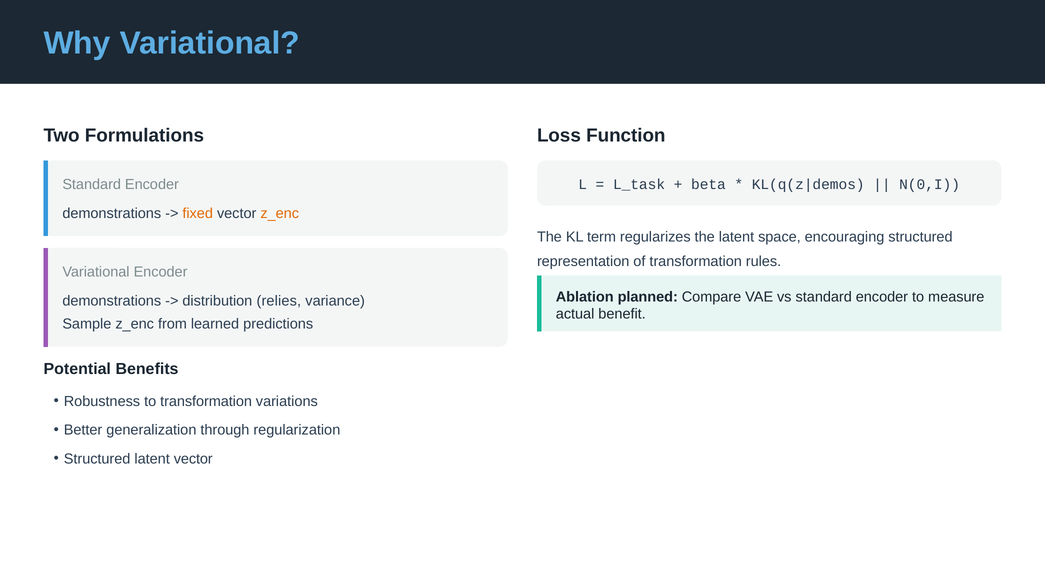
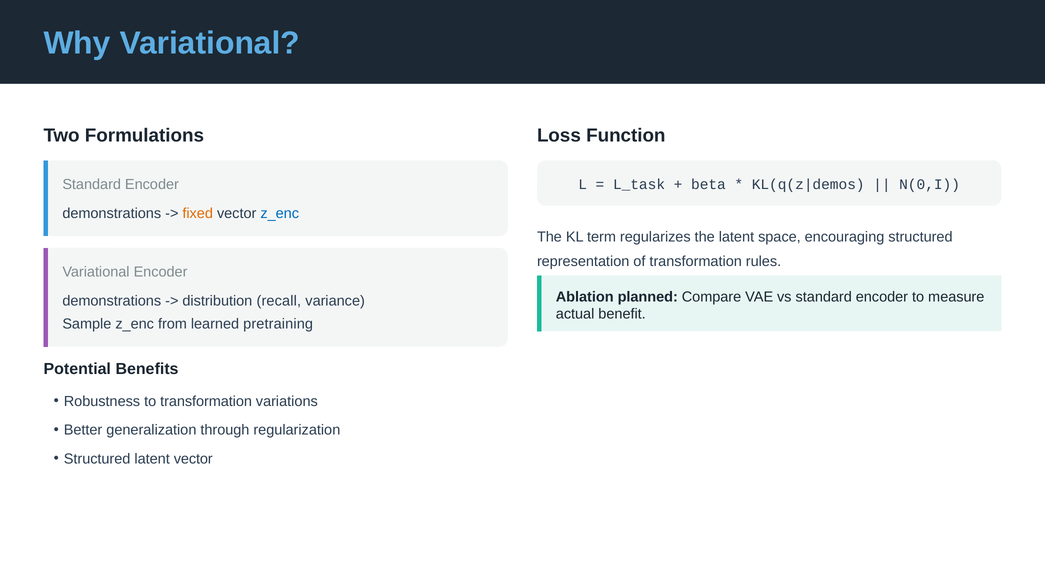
z_enc at (280, 213) colour: orange -> blue
relies: relies -> recall
predictions: predictions -> pretraining
